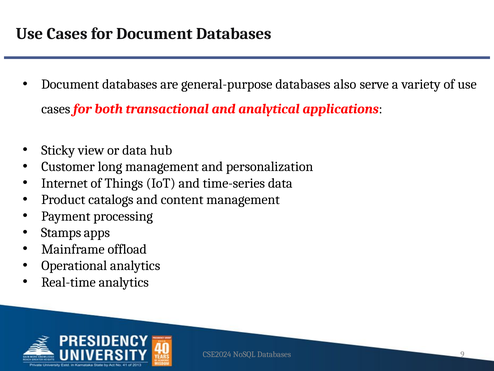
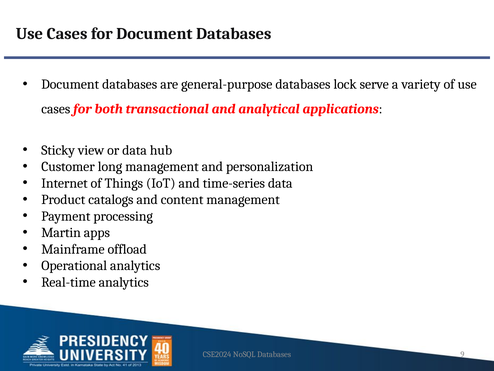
also: also -> lock
Stamps: Stamps -> Martin
